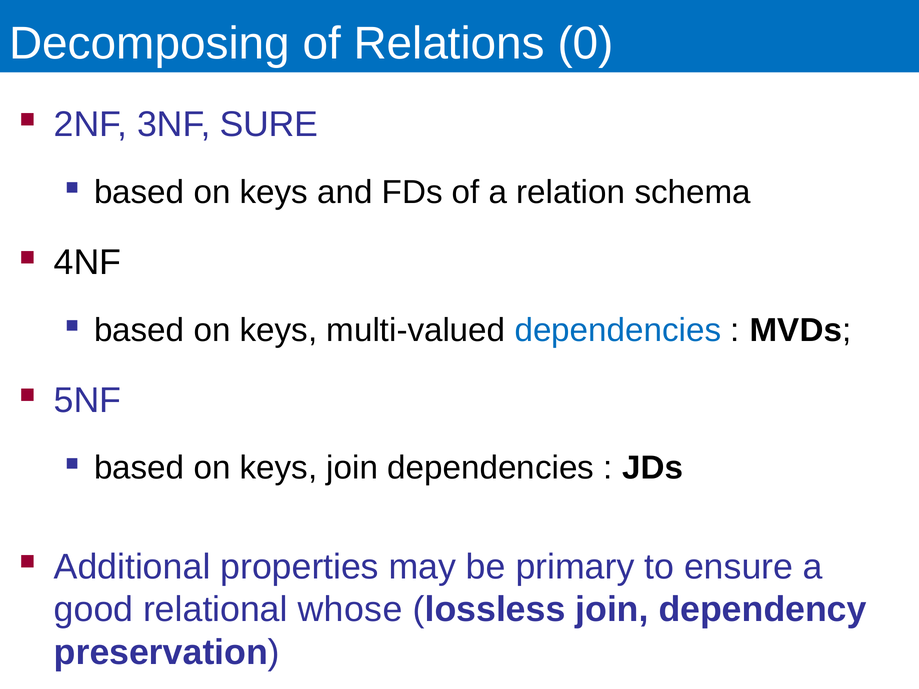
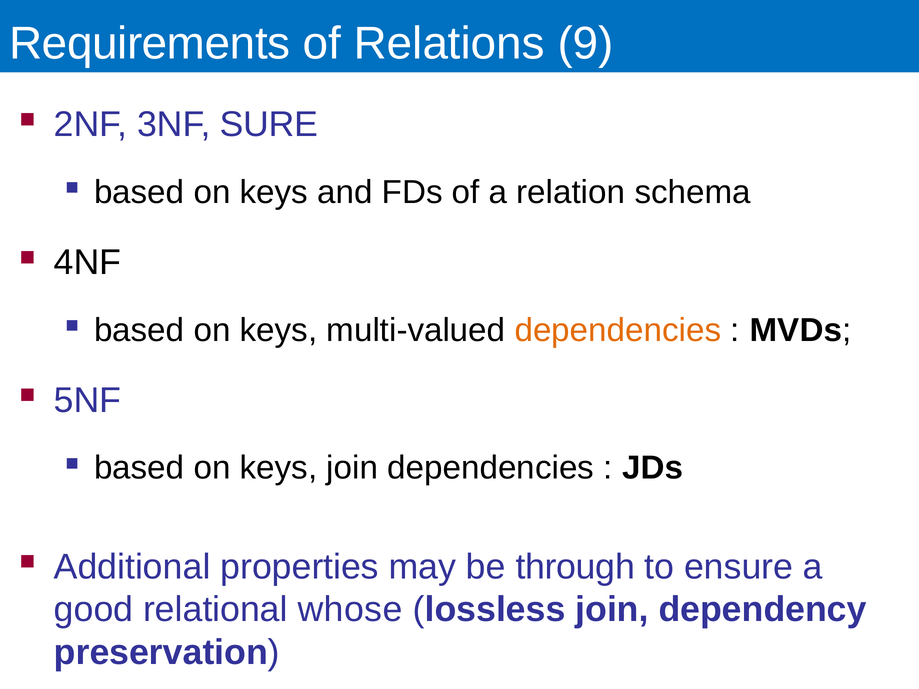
Decomposing: Decomposing -> Requirements
0: 0 -> 9
dependencies at (618, 330) colour: blue -> orange
primary: primary -> through
